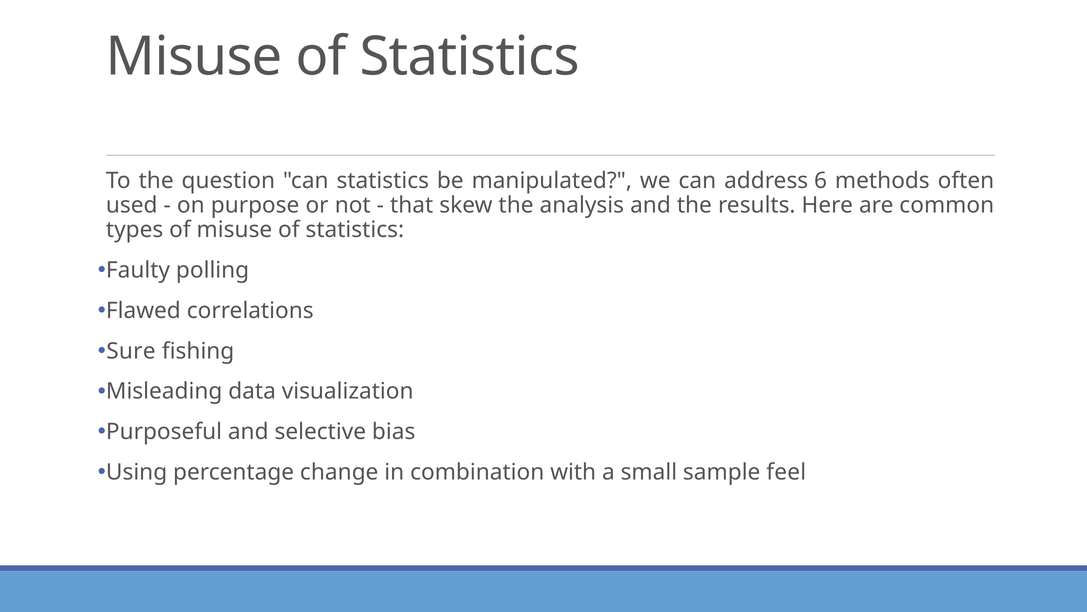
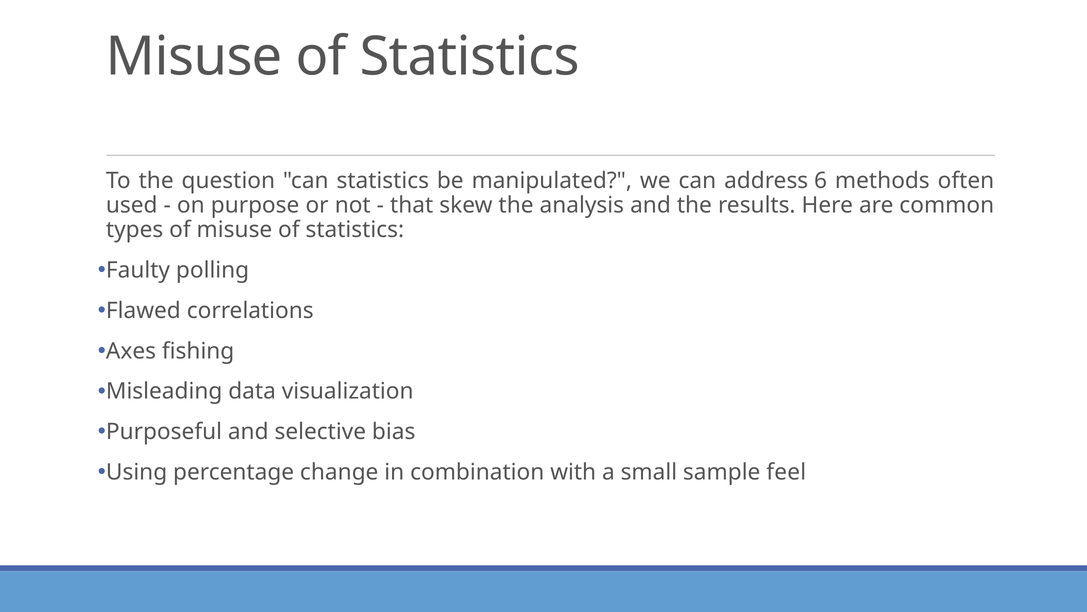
Sure: Sure -> Axes
